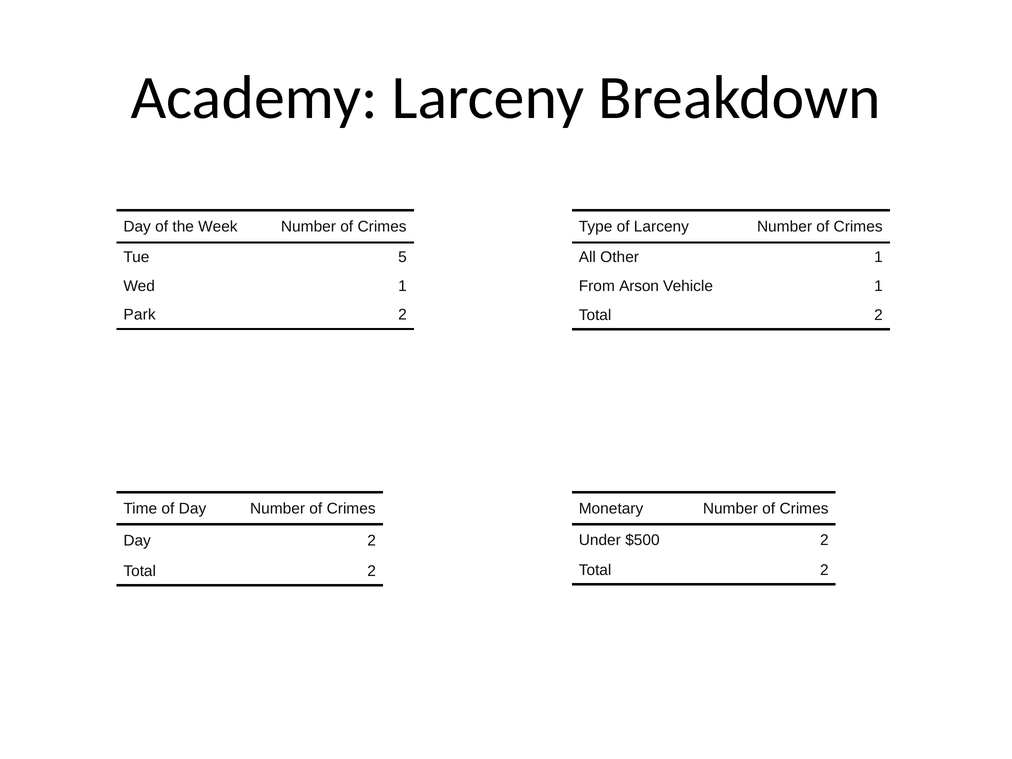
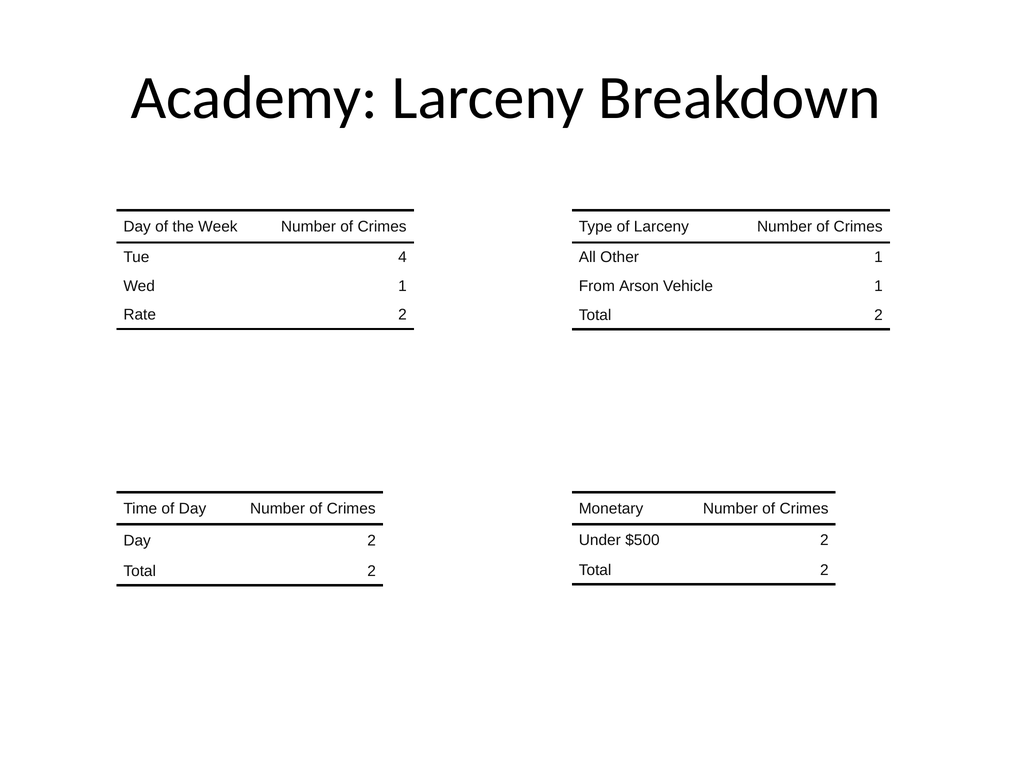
5: 5 -> 4
Park: Park -> Rate
